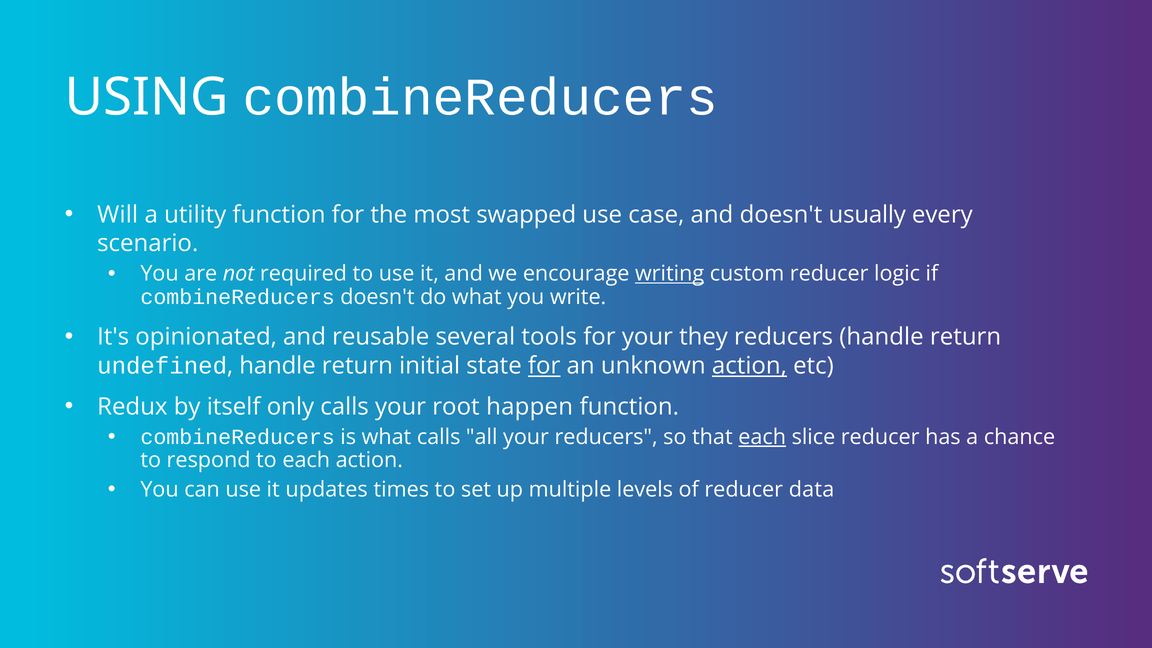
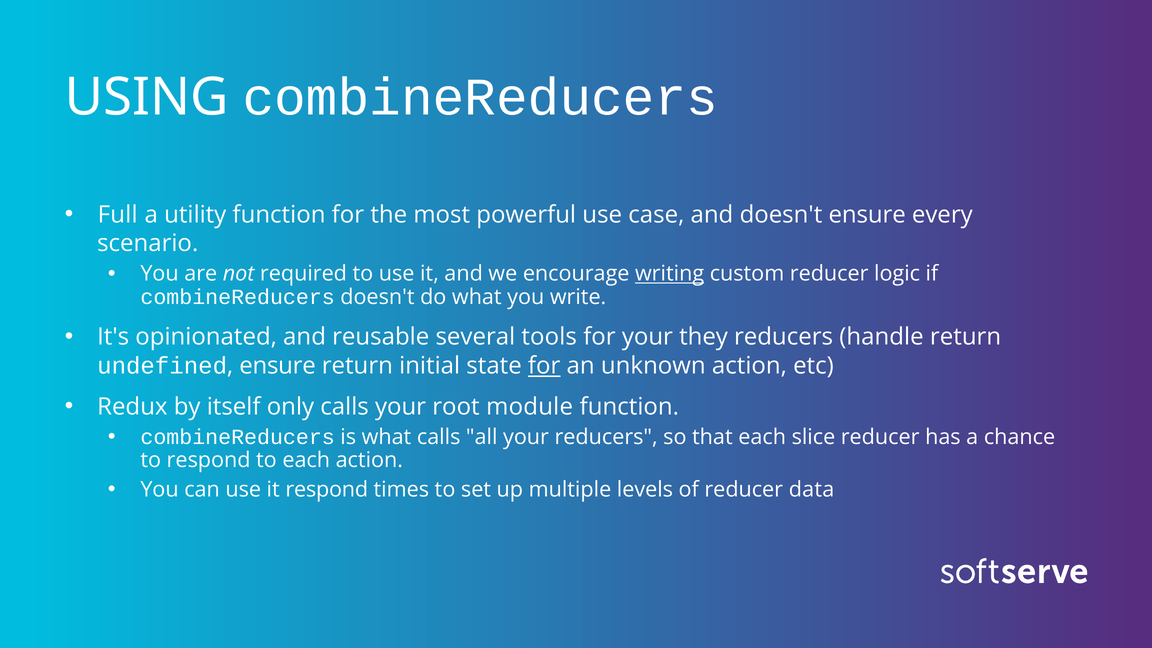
Will: Will -> Full
swapped: swapped -> powerful
doesn't usually: usually -> ensure
undefined handle: handle -> ensure
action at (749, 366) underline: present -> none
happen: happen -> module
each at (762, 437) underline: present -> none
it updates: updates -> respond
